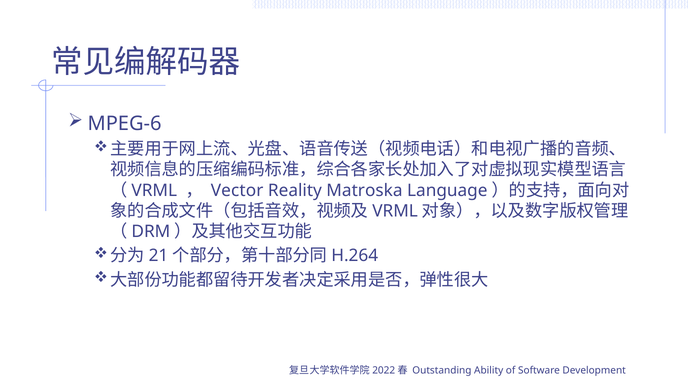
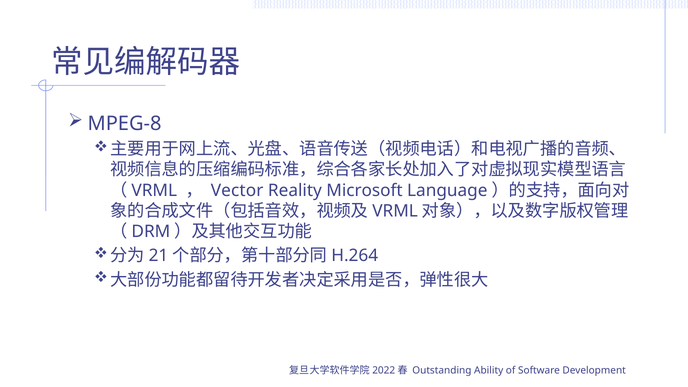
MPEG-6: MPEG-6 -> MPEG-8
Matroska: Matroska -> Microsoft
